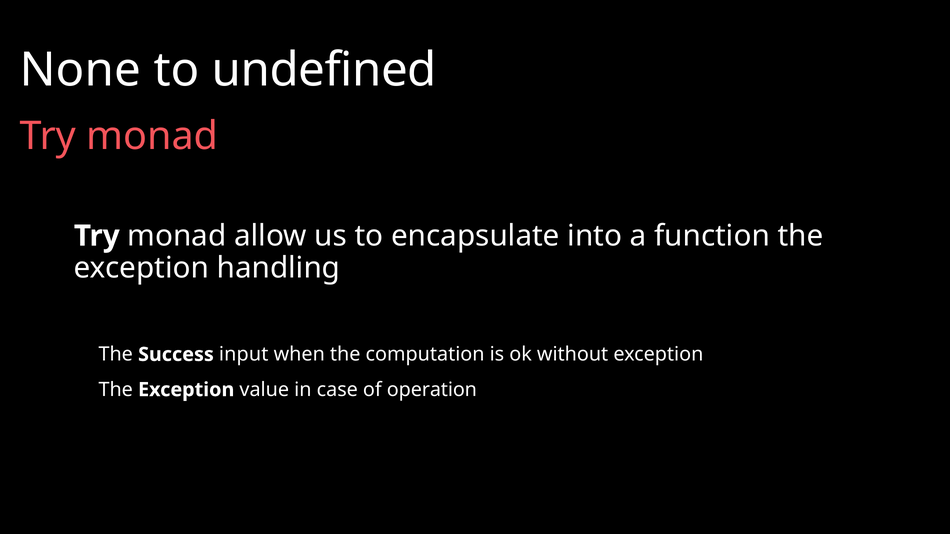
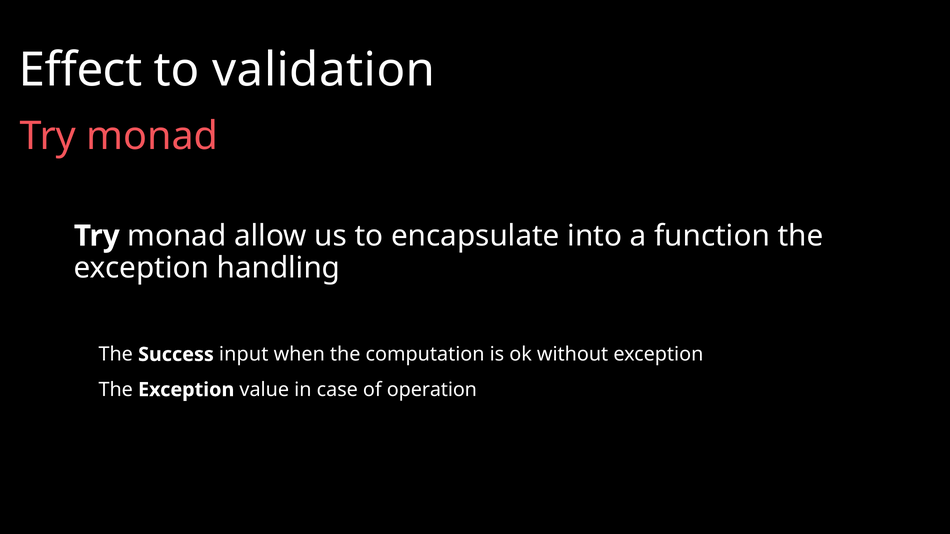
None: None -> Effect
undefined: undefined -> validation
